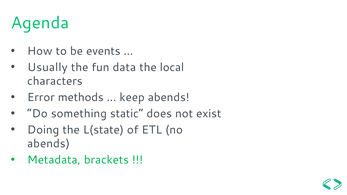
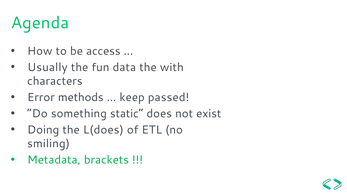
events: events -> access
local: local -> with
keep abends: abends -> passed
L(state: L(state -> L(does
abends at (49, 144): abends -> smiling
